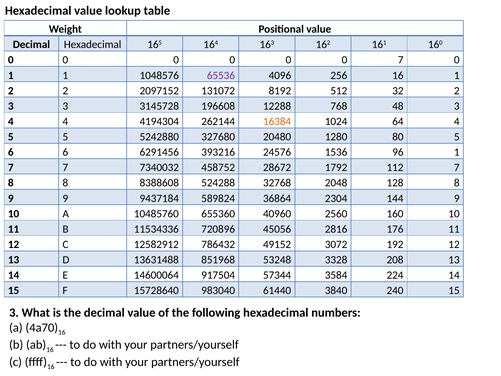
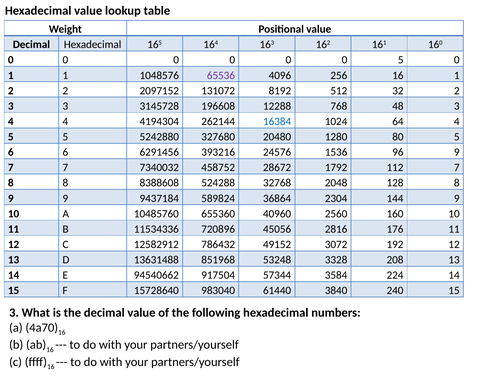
0 7: 7 -> 5
16384 colour: orange -> blue
96 1: 1 -> 9
14600064: 14600064 -> 94540662
